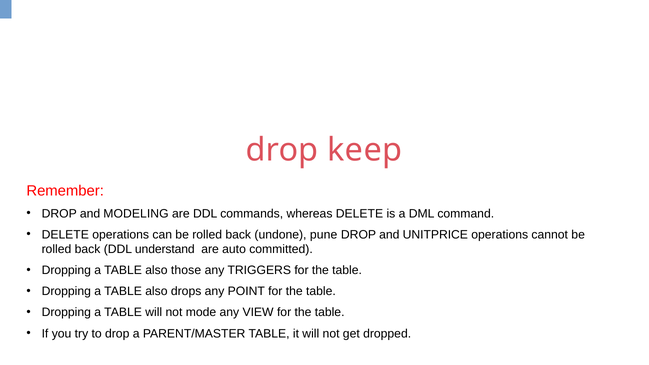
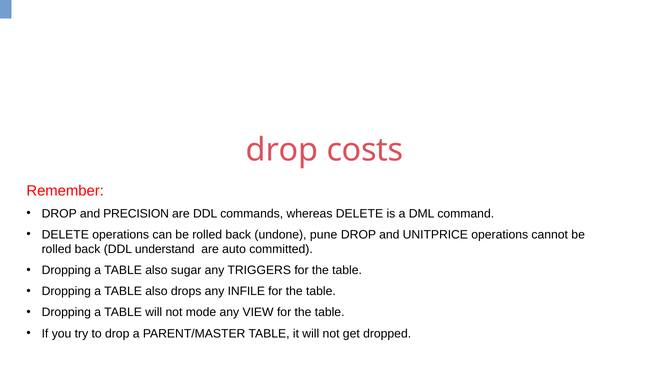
keep: keep -> costs
MODELING: MODELING -> PRECISION
those: those -> sugar
POINT: POINT -> INFILE
